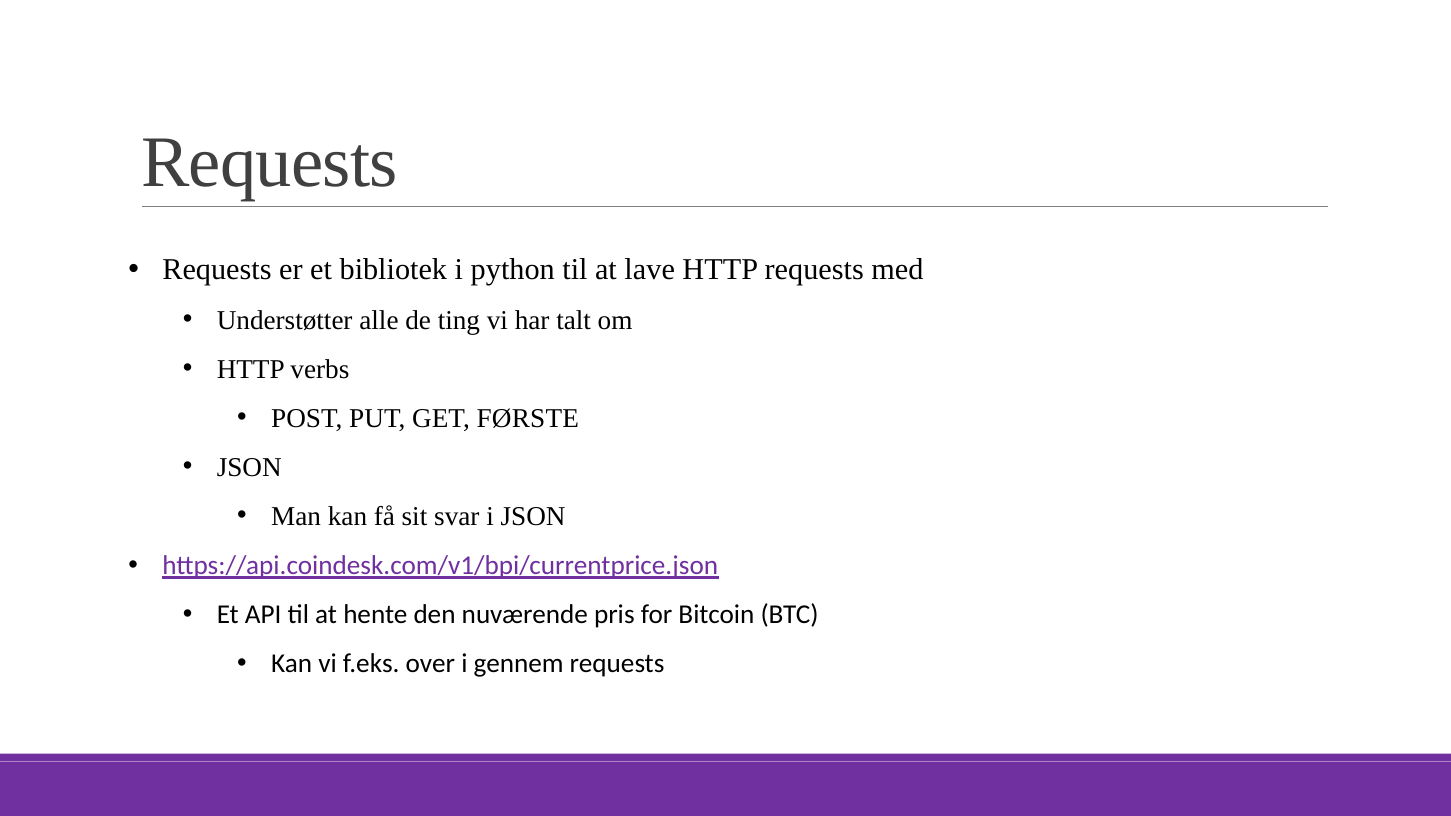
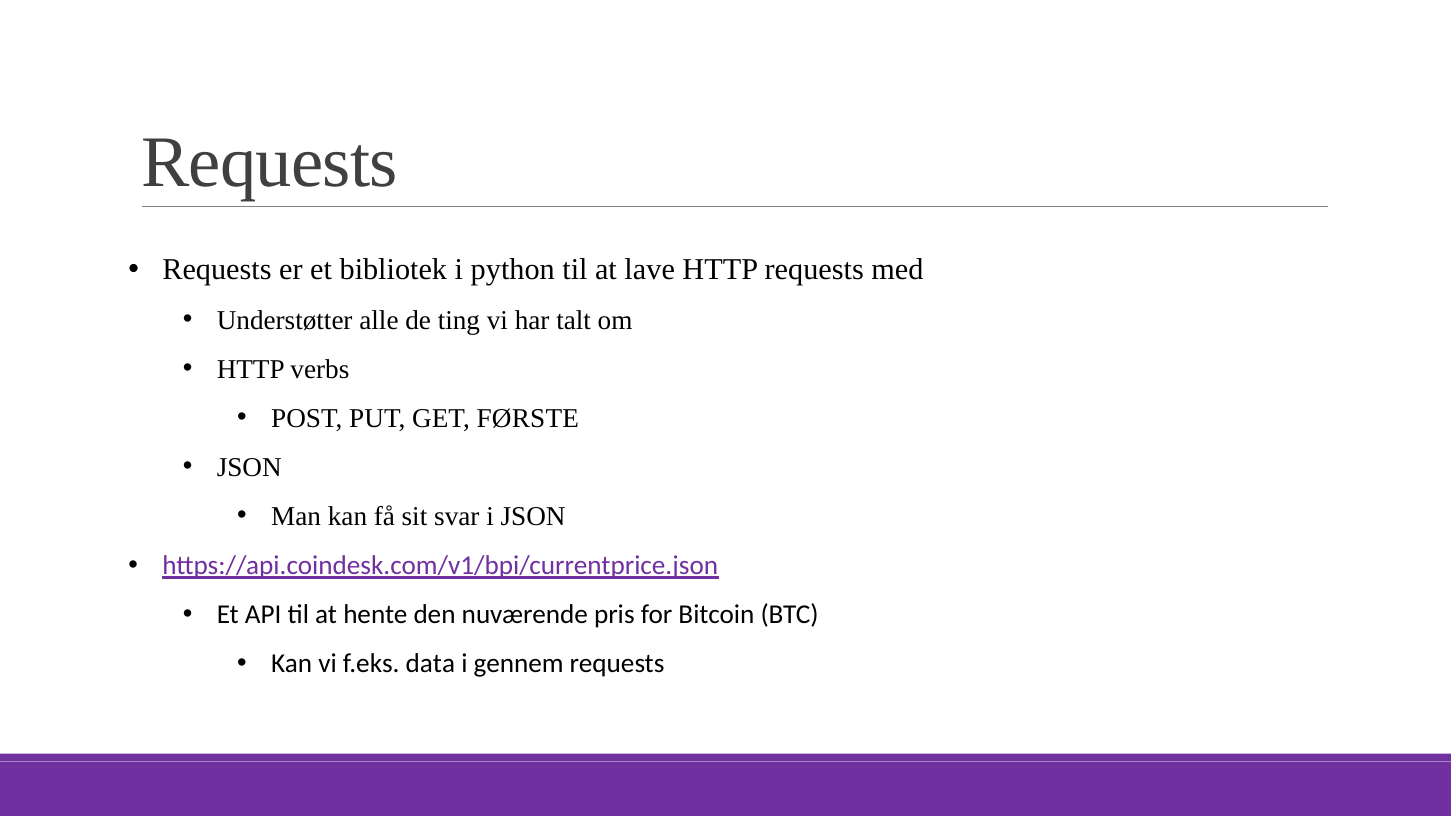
over: over -> data
